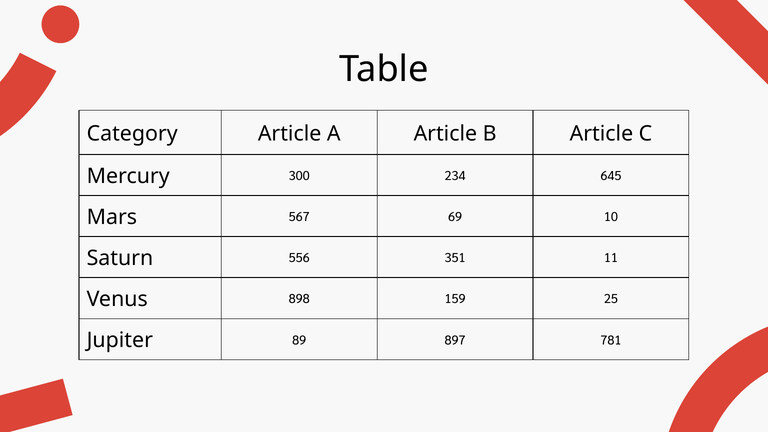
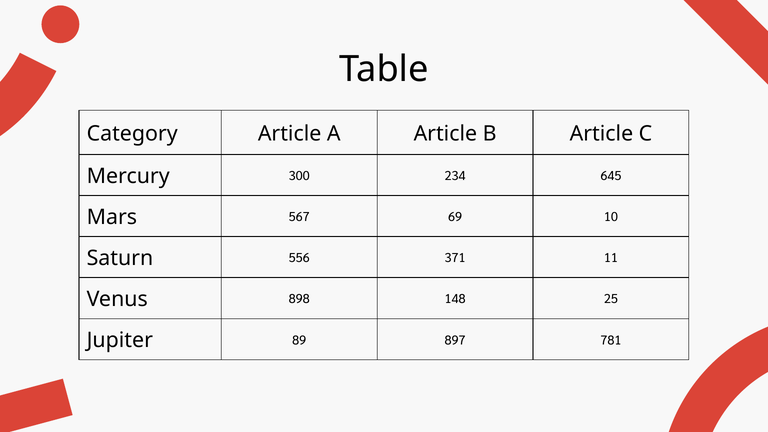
351: 351 -> 371
159: 159 -> 148
